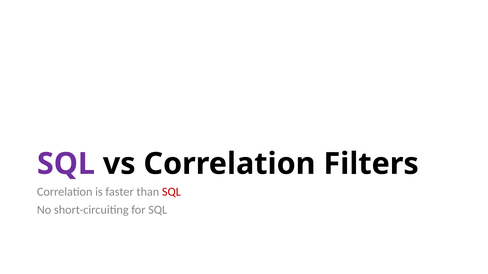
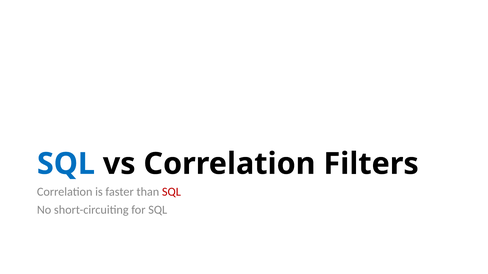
SQL at (66, 164) colour: purple -> blue
